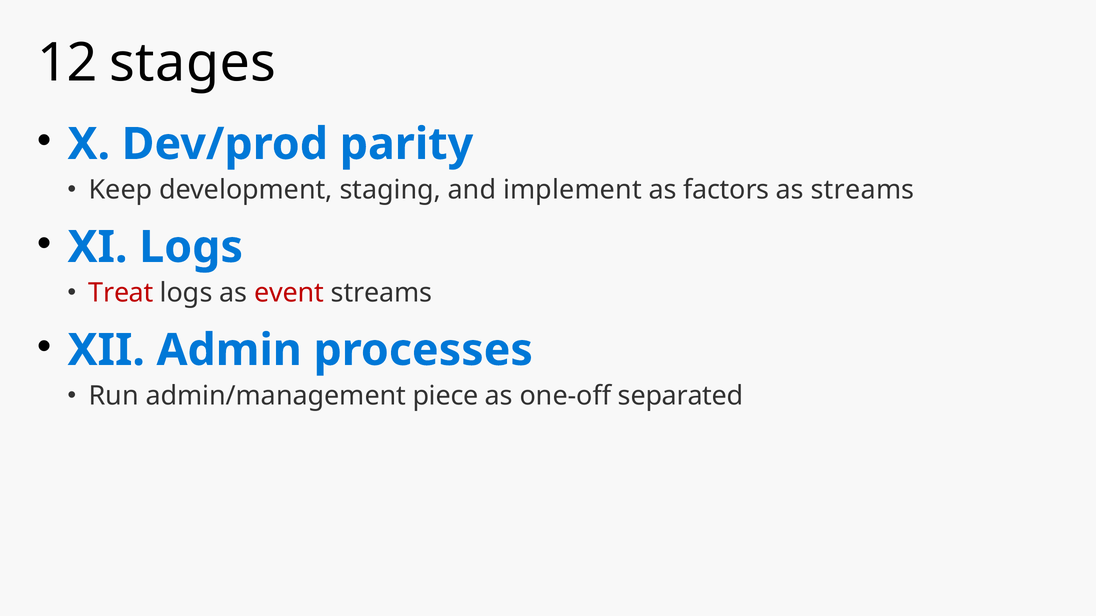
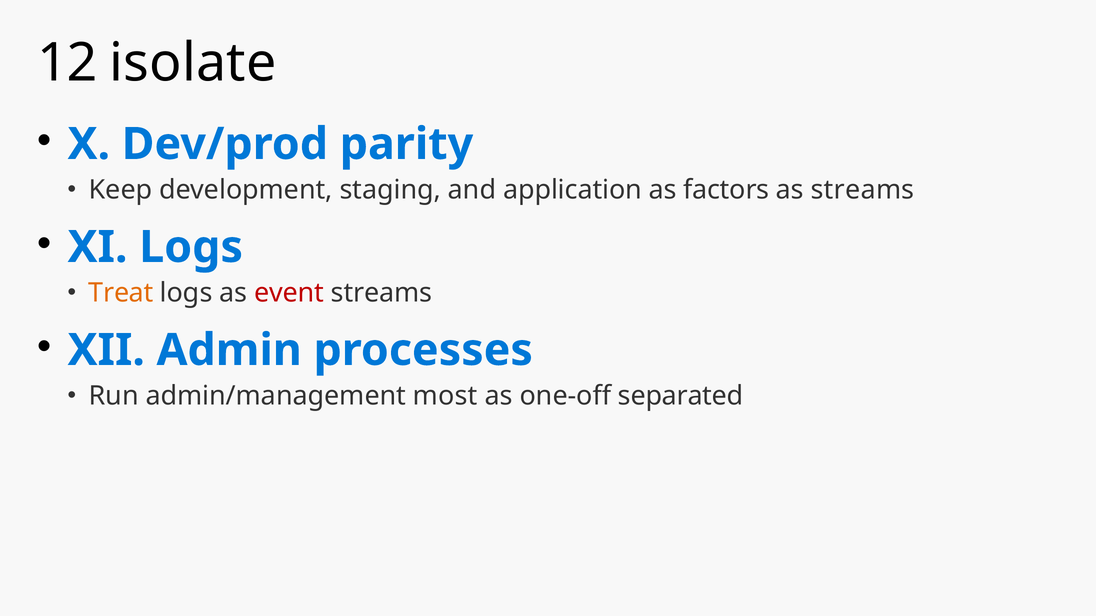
stages: stages -> isolate
implement: implement -> application
Treat colour: red -> orange
piece: piece -> most
